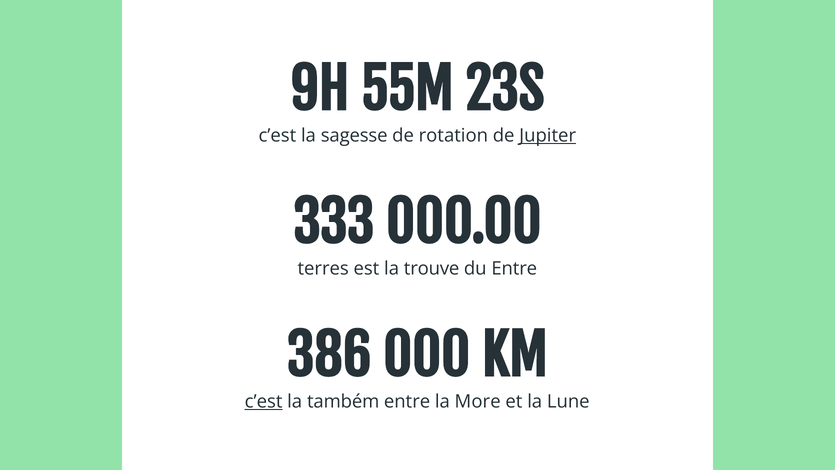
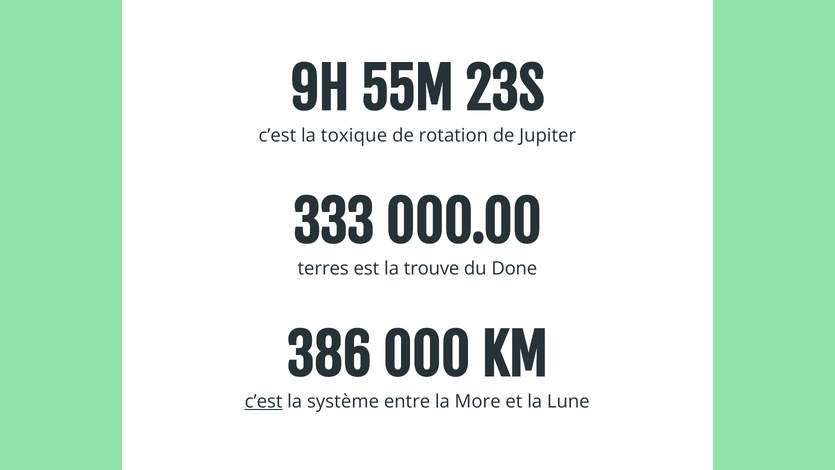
sagesse: sagesse -> toxique
Jupiter underline: present -> none
du Entre: Entre -> Done
também: também -> système
